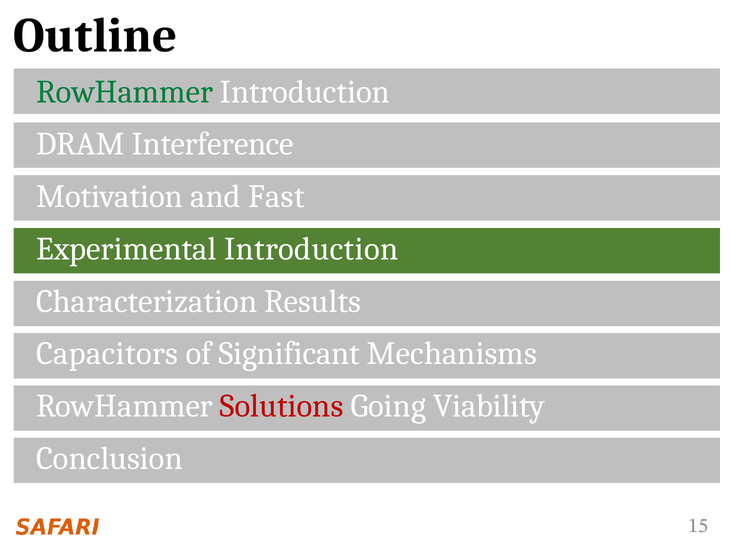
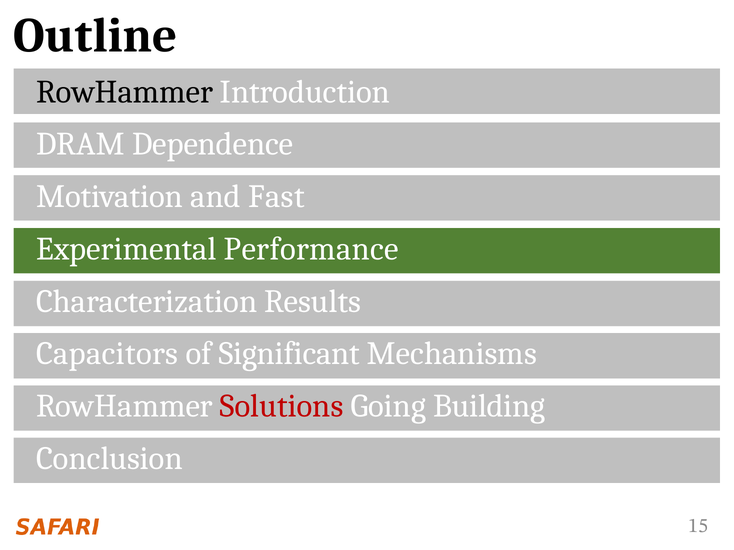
RowHammer at (125, 92) colour: green -> black
Interference: Interference -> Dependence
Experimental Introduction: Introduction -> Performance
Viability: Viability -> Building
